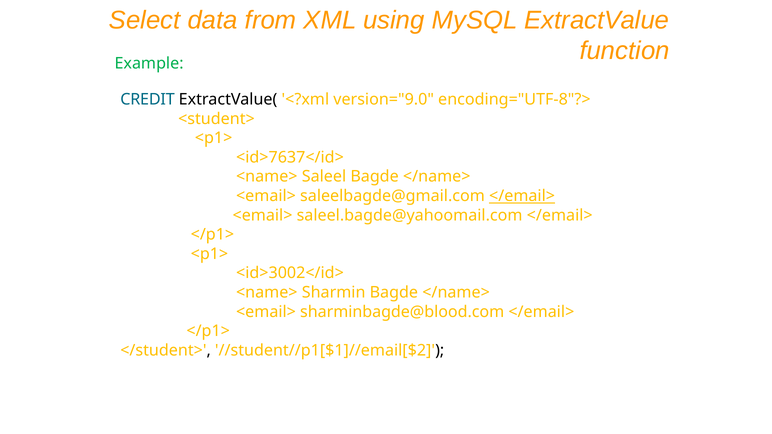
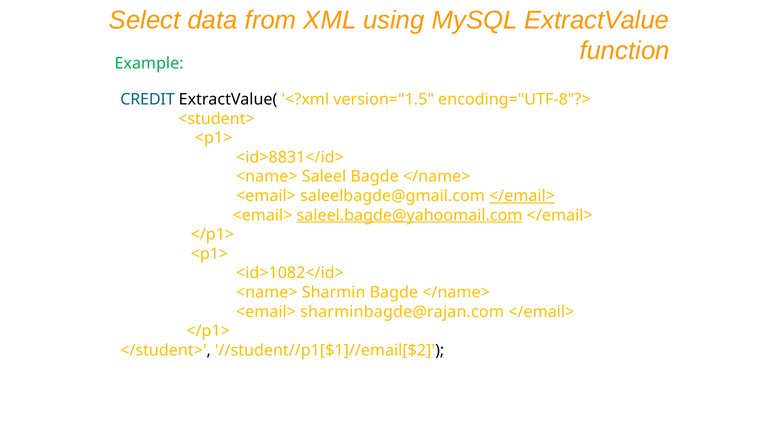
version="9.0: version="9.0 -> version="1.5
<id>7637</id>: <id>7637</id> -> <id>8831</id>
saleel.bagde@yahoomail.com underline: none -> present
<id>3002</id>: <id>3002</id> -> <id>1082</id>
sharminbagde@blood.com: sharminbagde@blood.com -> sharminbagde@rajan.com
